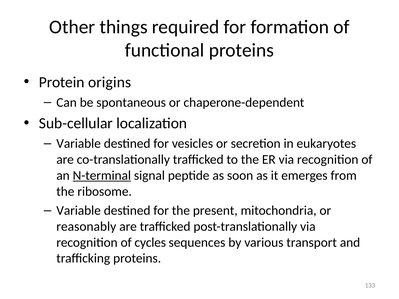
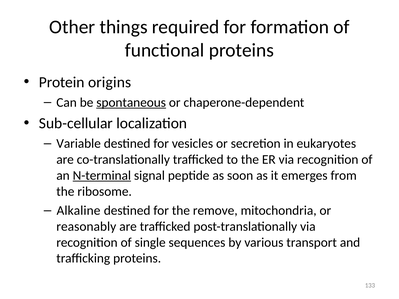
spontaneous underline: none -> present
Variable at (79, 211): Variable -> Alkaline
present: present -> remove
cycles: cycles -> single
